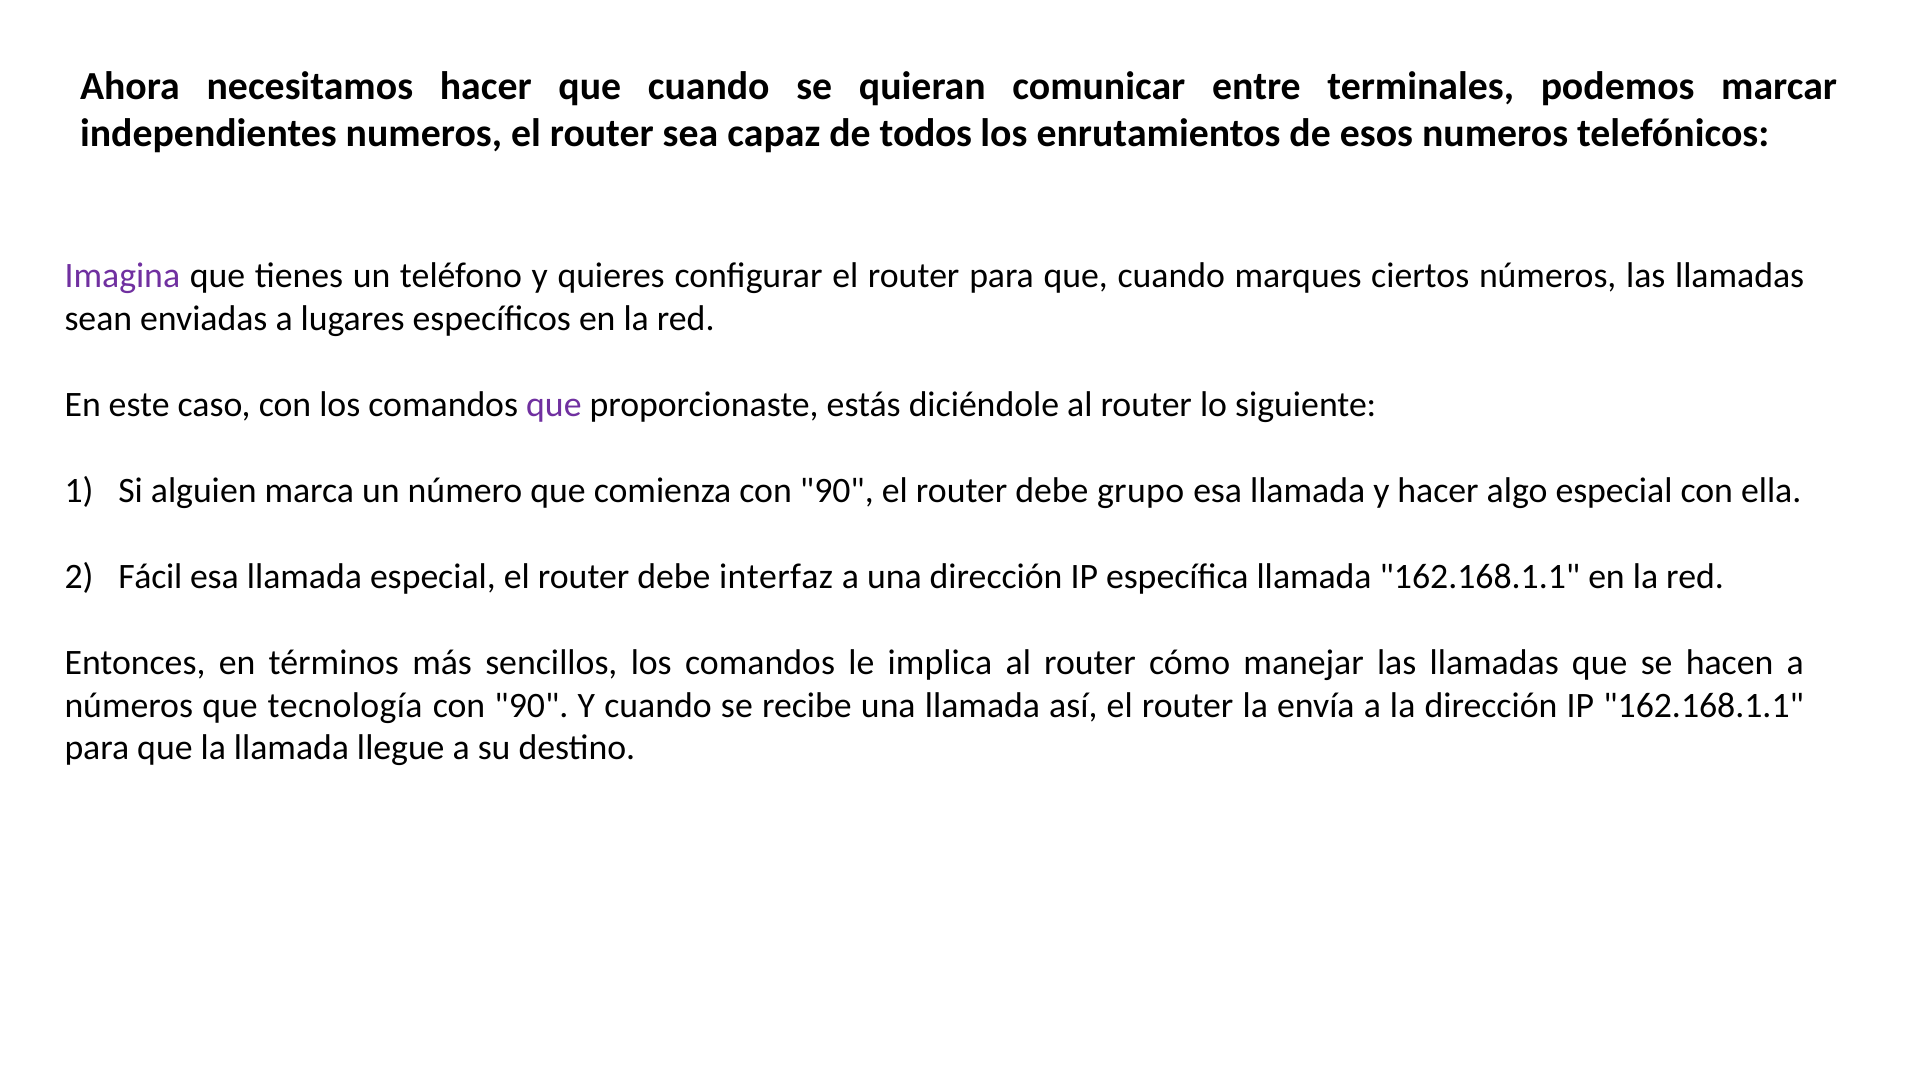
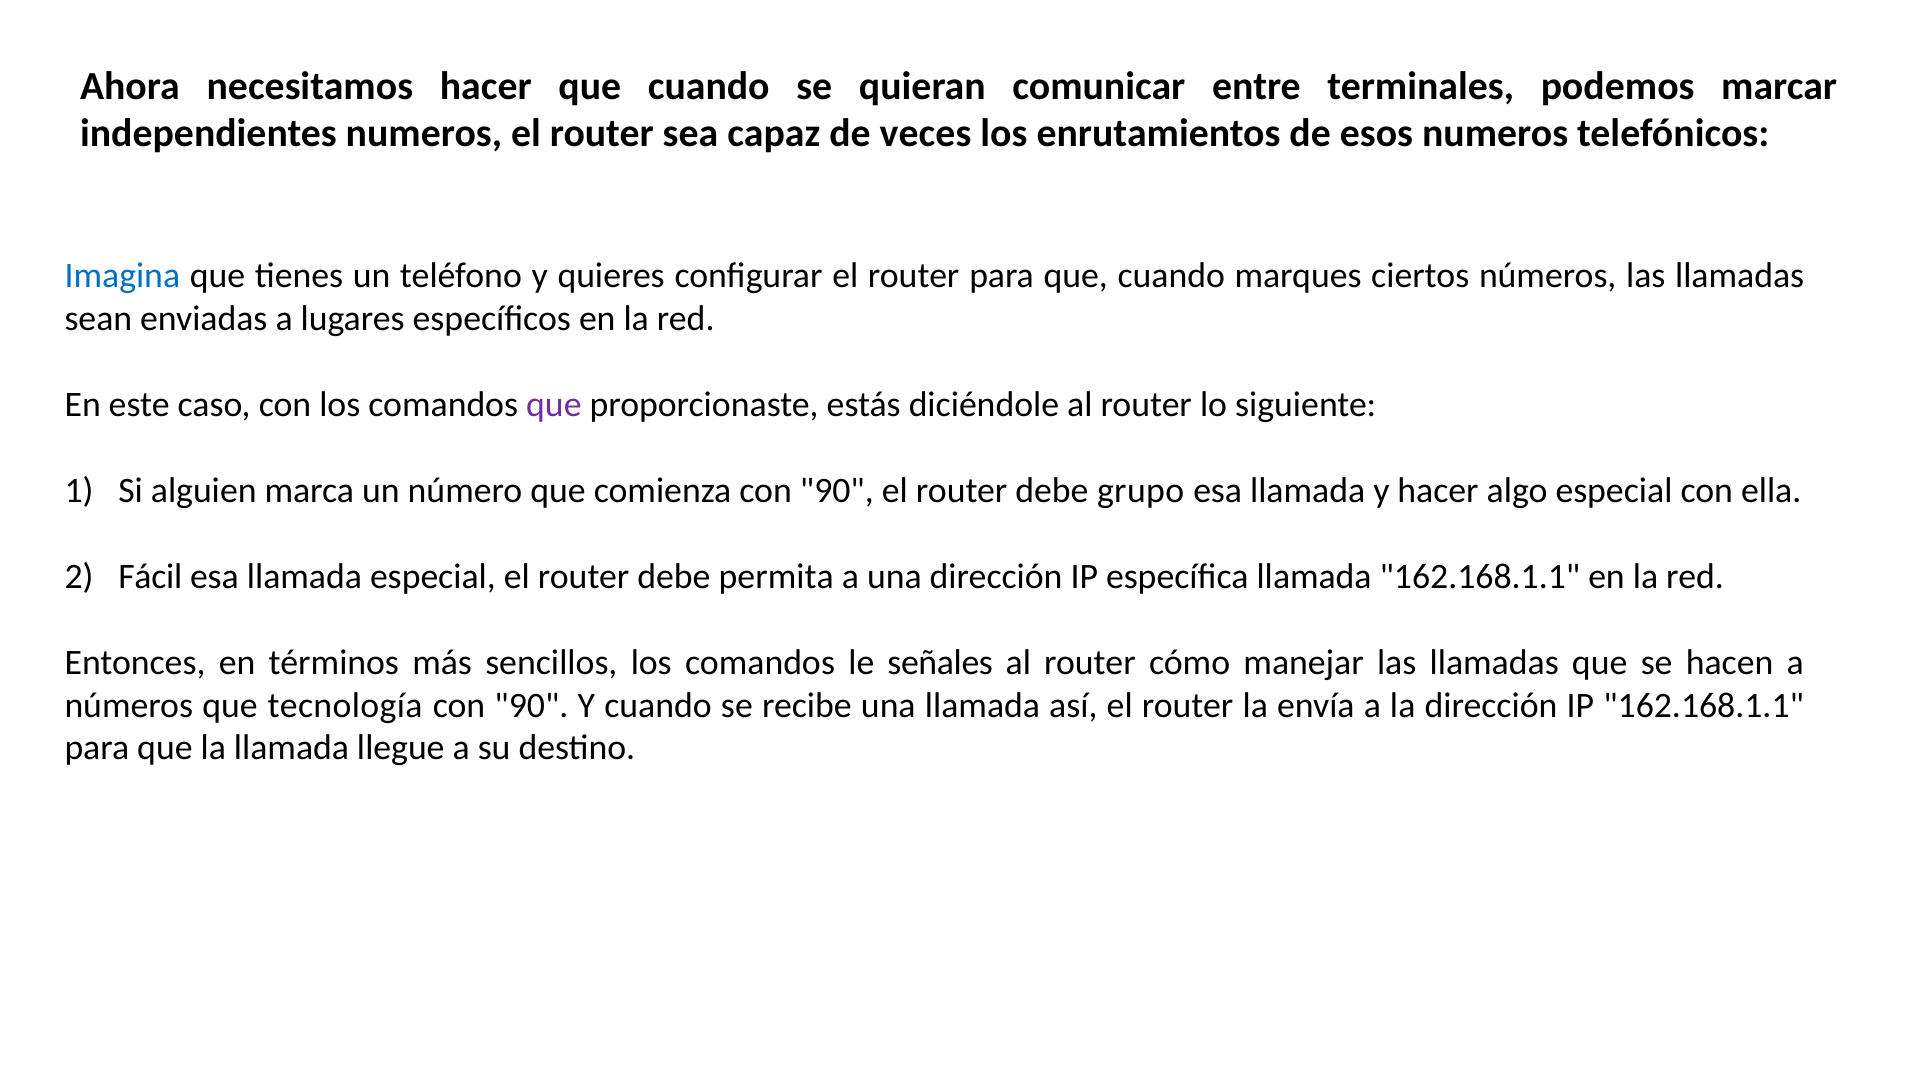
todos: todos -> veces
Imagina colour: purple -> blue
interfaz: interfaz -> permita
implica: implica -> señales
